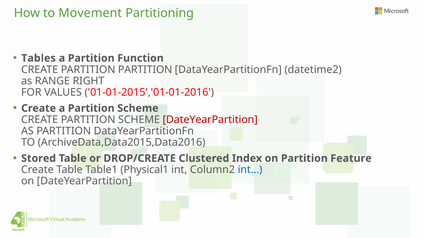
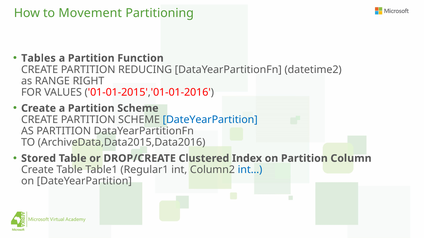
PARTITION PARTITION: PARTITION -> REDUCING
DateYearPartition at (210, 120) colour: red -> blue
Feature: Feature -> Column
Physical1: Physical1 -> Regular1
